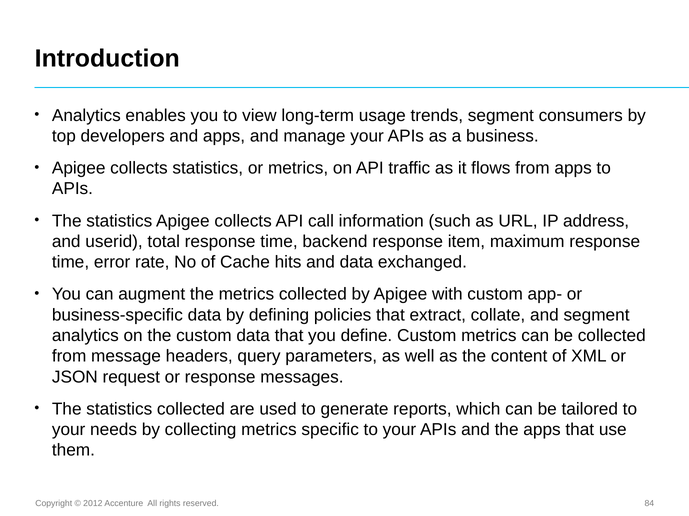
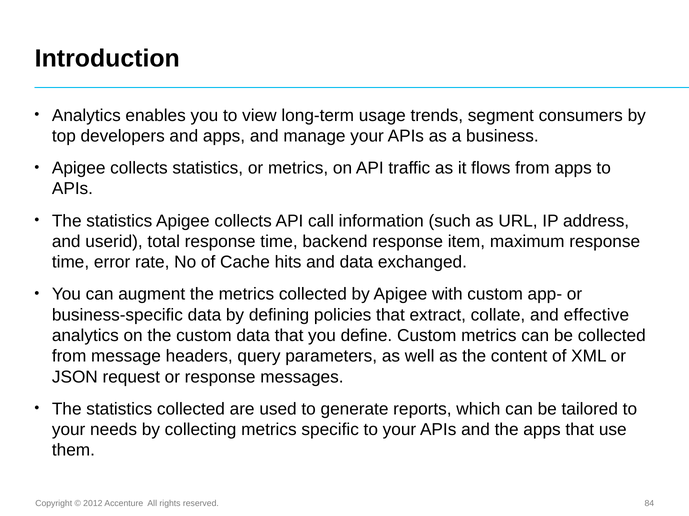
and segment: segment -> effective
